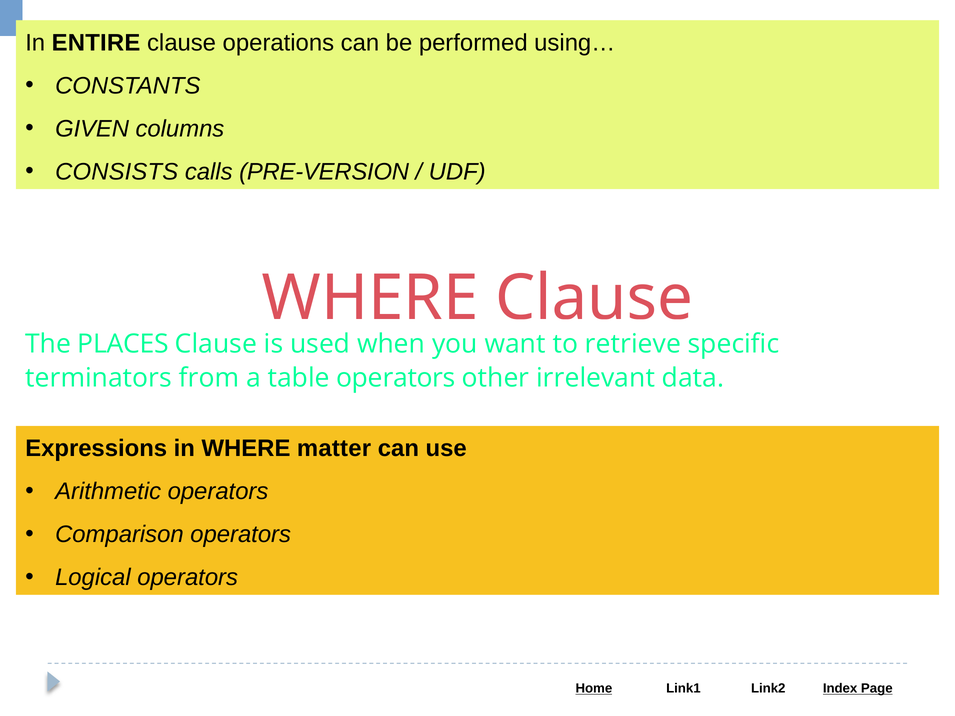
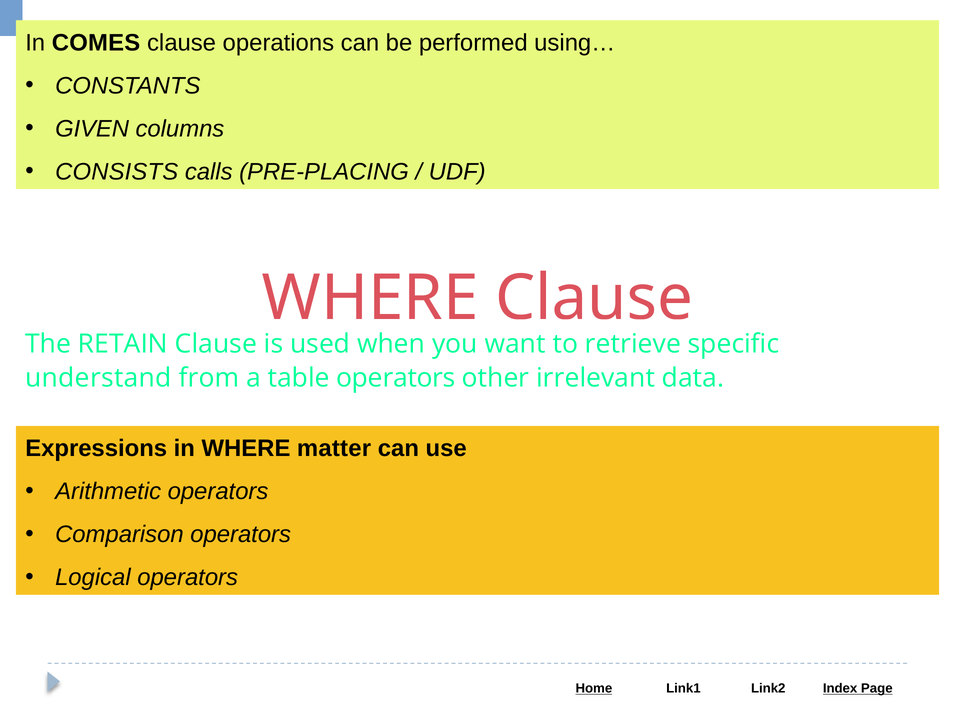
ENTIRE: ENTIRE -> COMES
PRE-VERSION: PRE-VERSION -> PRE-PLACING
PLACES: PLACES -> RETAIN
terminators: terminators -> understand
